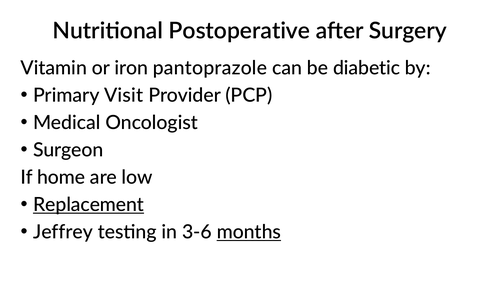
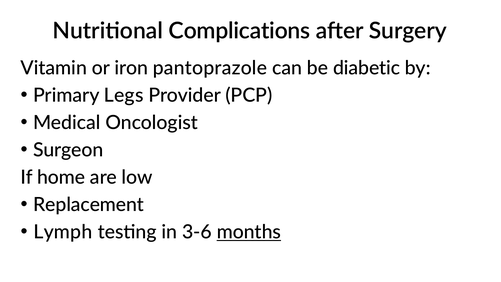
Postoperative: Postoperative -> Complications
Visit: Visit -> Legs
Replacement underline: present -> none
Jeffrey: Jeffrey -> Lymph
